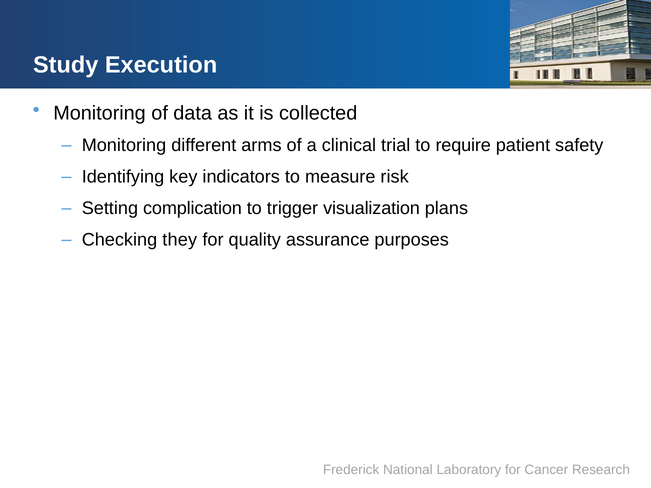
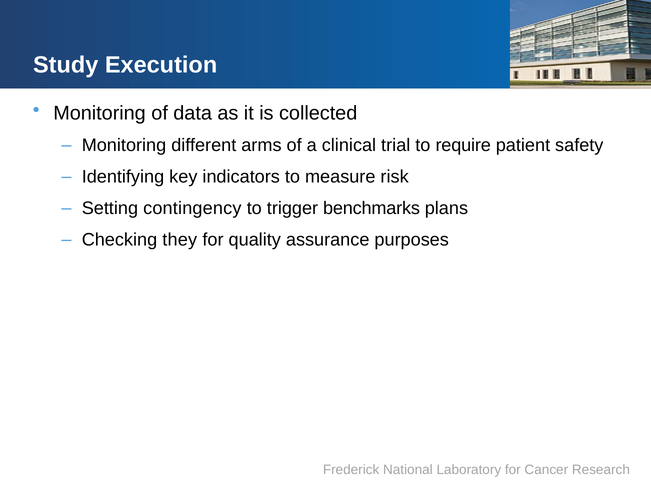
complication: complication -> contingency
visualization: visualization -> benchmarks
